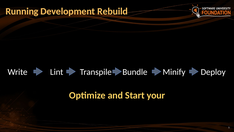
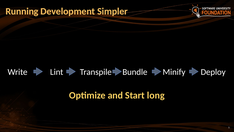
Rebuild: Rebuild -> Simpler
your: your -> long
